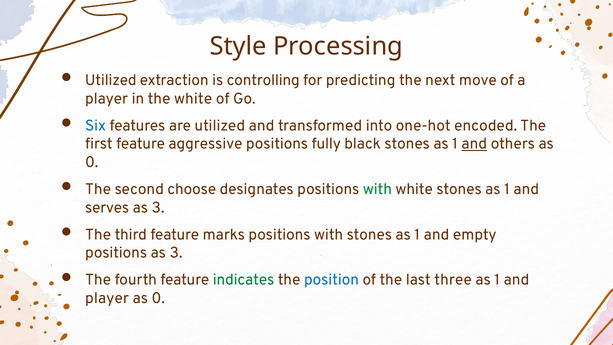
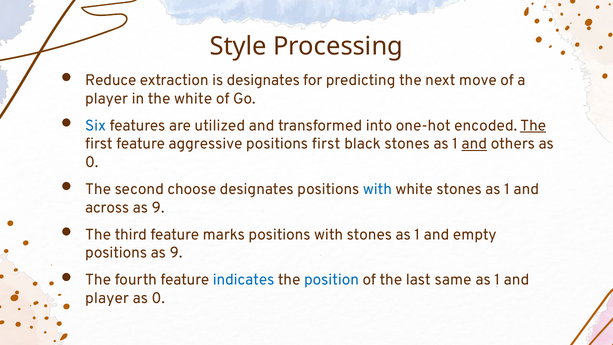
Utilized at (111, 80): Utilized -> Reduce
is controlling: controlling -> designates
The at (533, 125) underline: none -> present
positions fully: fully -> first
with at (377, 189) colour: green -> blue
serves: serves -> across
3 at (158, 207): 3 -> 9
positions as 3: 3 -> 9
indicates colour: green -> blue
three: three -> same
